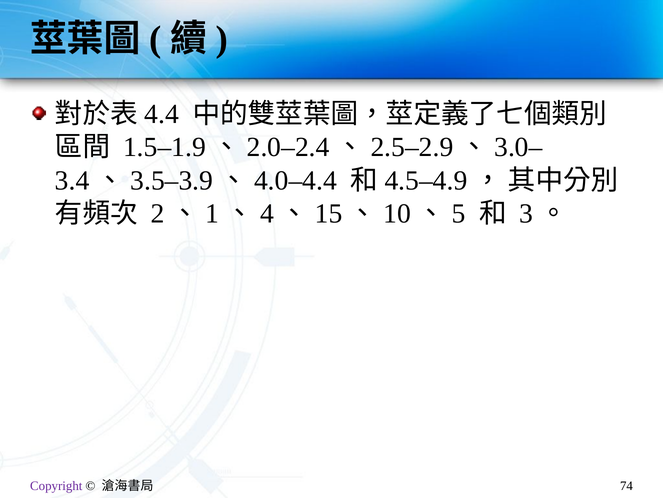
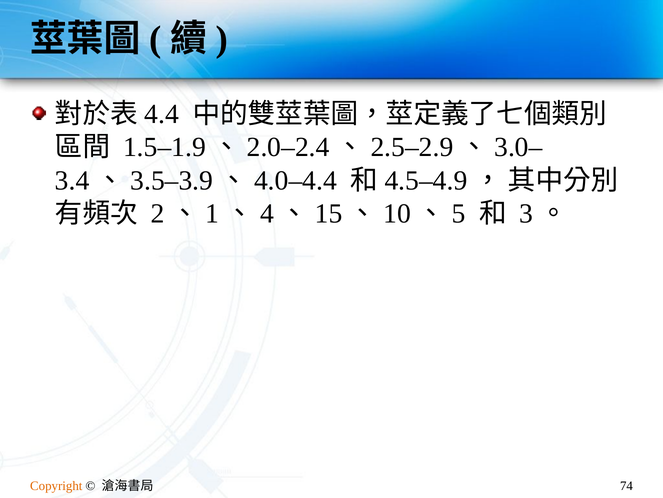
Copyright colour: purple -> orange
